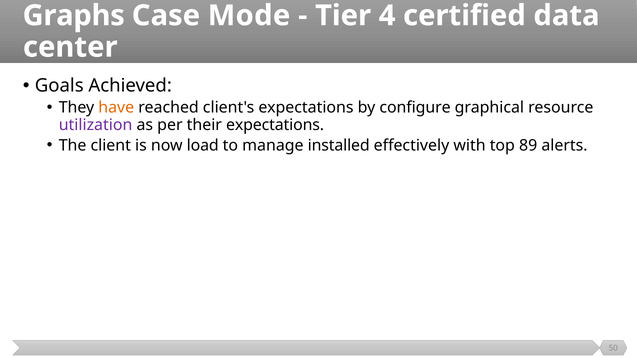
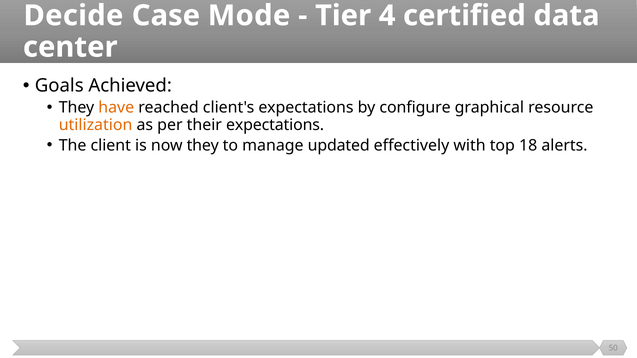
Graphs: Graphs -> Decide
utilization colour: purple -> orange
now load: load -> they
installed: installed -> updated
89: 89 -> 18
